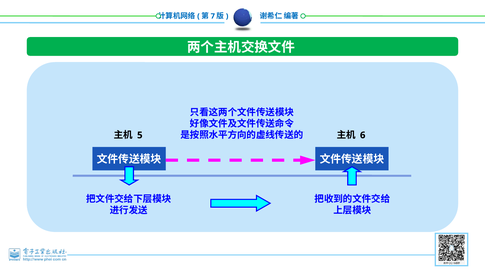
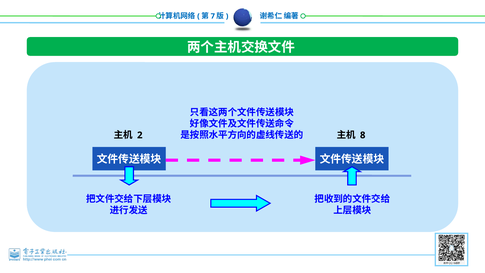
5: 5 -> 2
6: 6 -> 8
